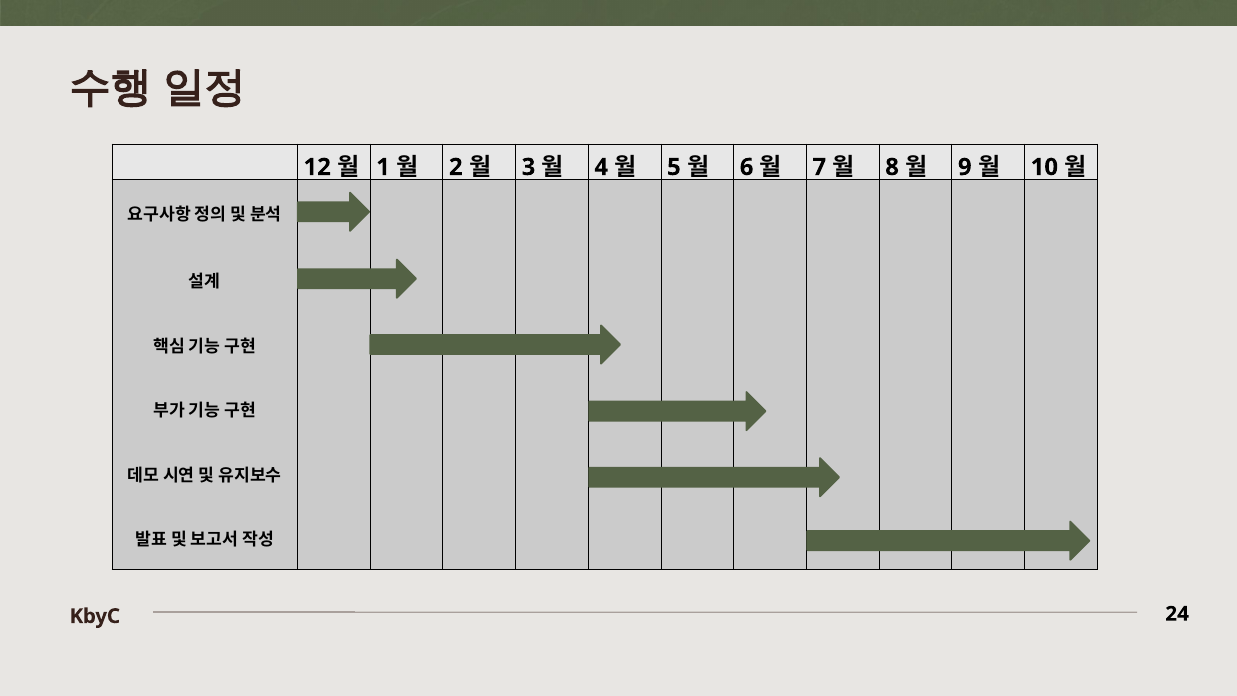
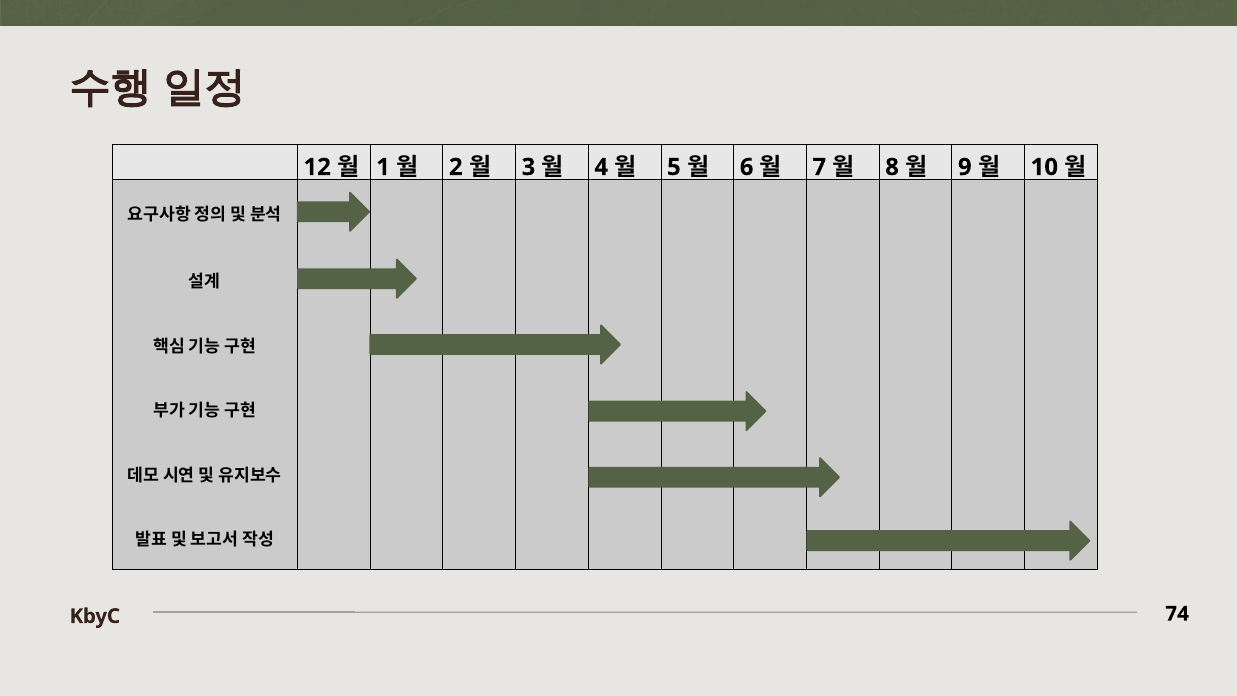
24: 24 -> 74
